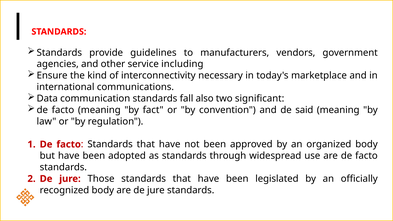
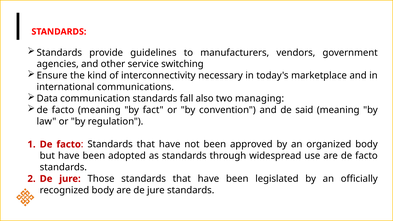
including: including -> switching
significant: significant -> managing
